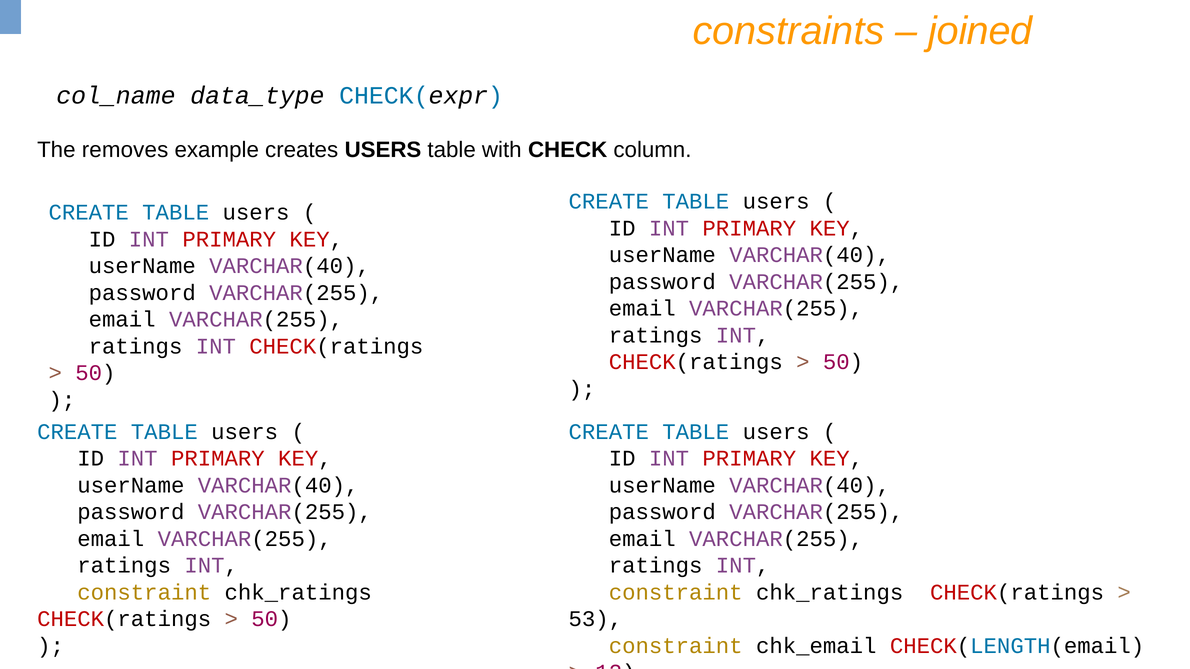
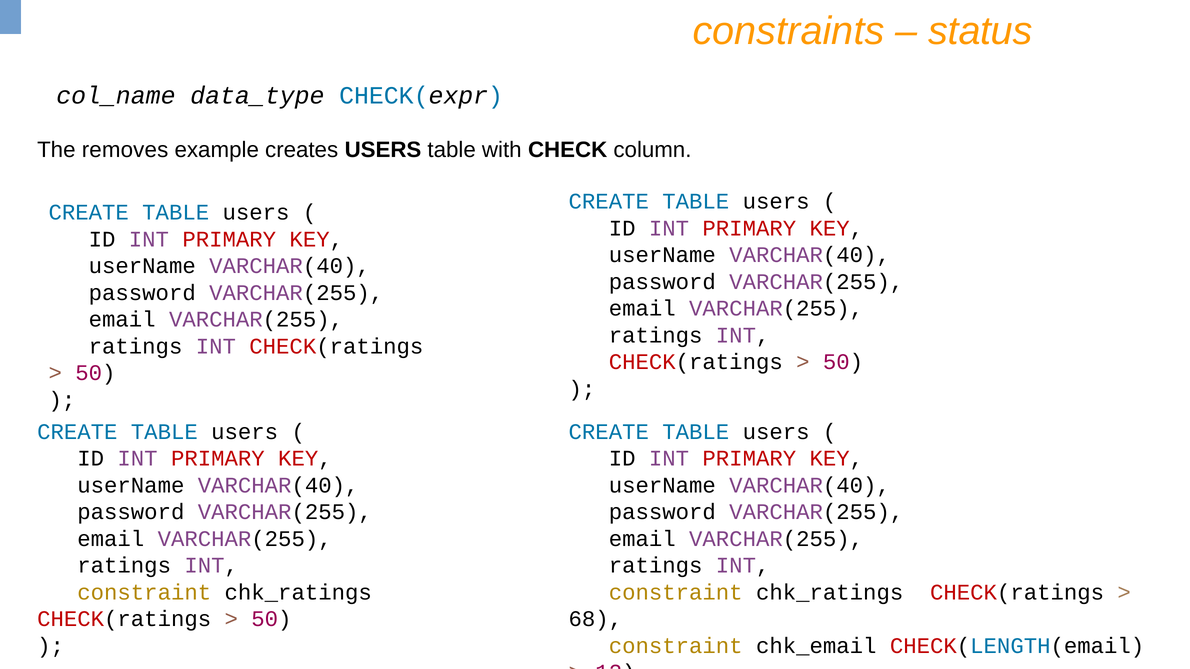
joined: joined -> status
53: 53 -> 68
